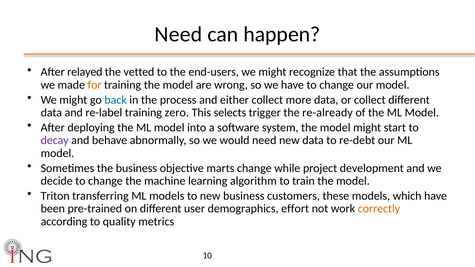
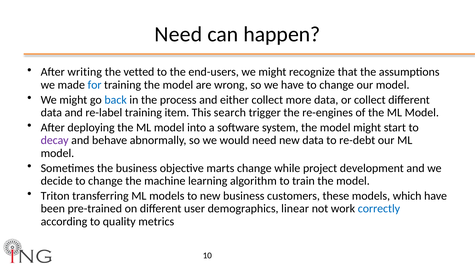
relayed: relayed -> writing
for colour: orange -> blue
zero: zero -> item
selects: selects -> search
re-already: re-already -> re-engines
effort: effort -> linear
correctly colour: orange -> blue
